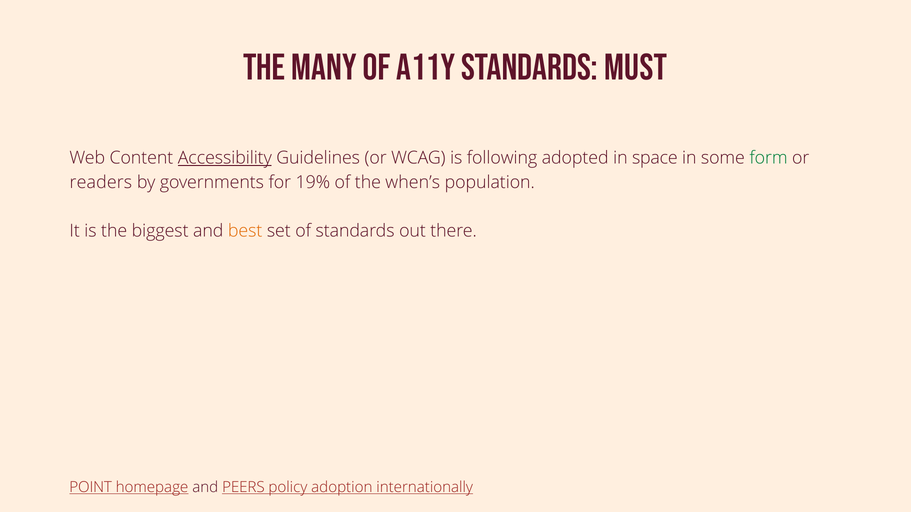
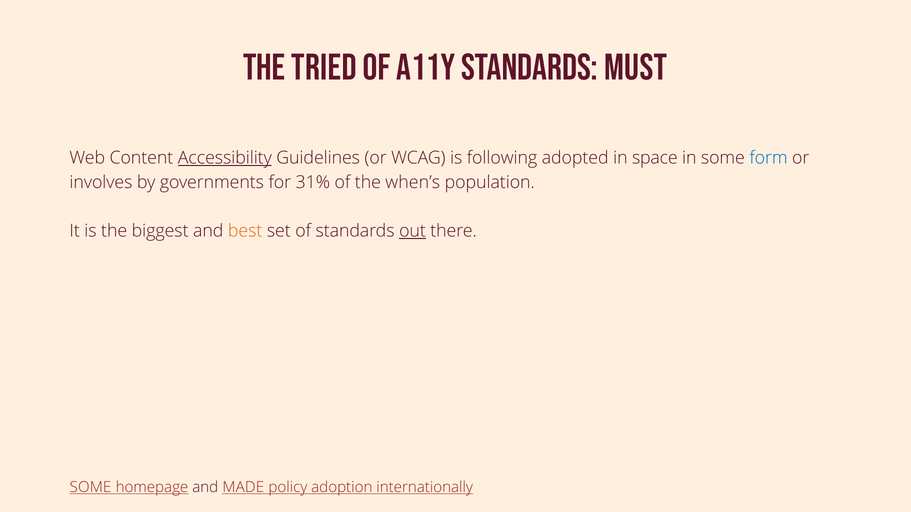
Many: Many -> Tried
form colour: green -> blue
readers: readers -> involves
19%: 19% -> 31%
out underline: none -> present
POINT at (91, 488): POINT -> SOME
PEERS: PEERS -> MADE
